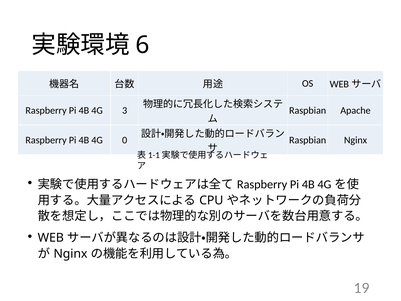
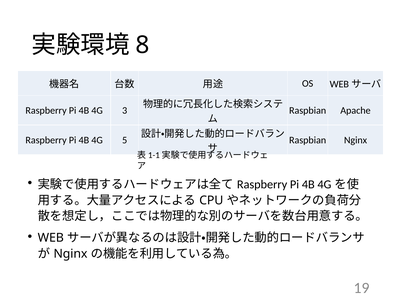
6: 6 -> 8
0: 0 -> 5
